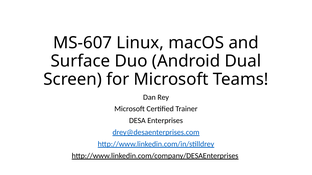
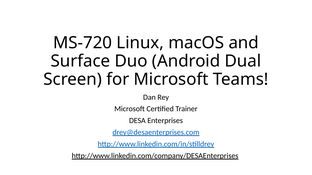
MS-607: MS-607 -> MS-720
